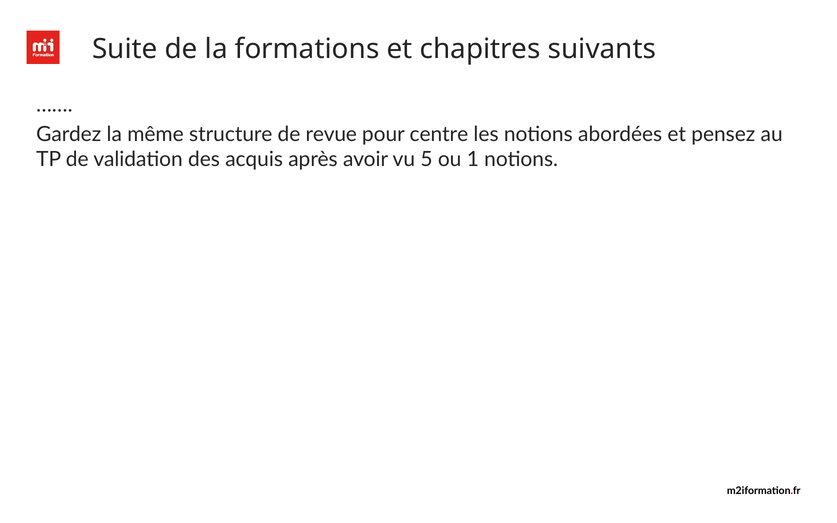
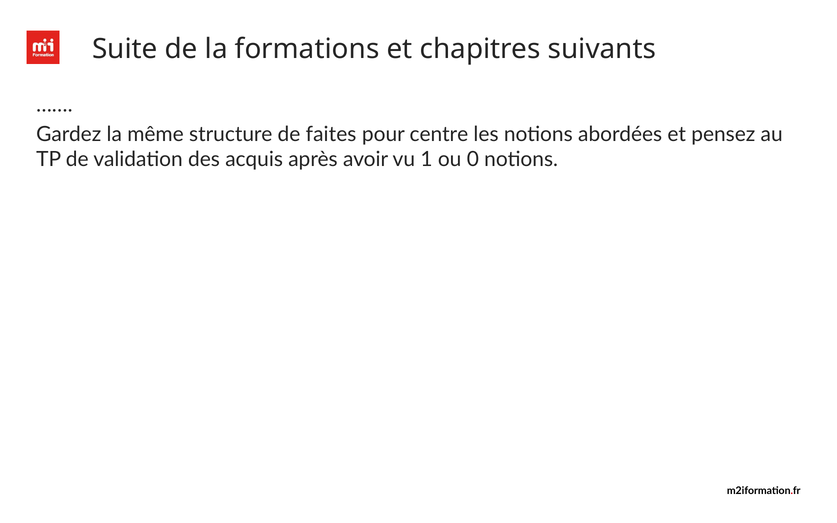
revue: revue -> faites
5: 5 -> 1
1: 1 -> 0
